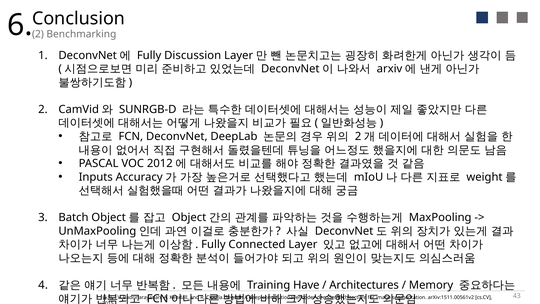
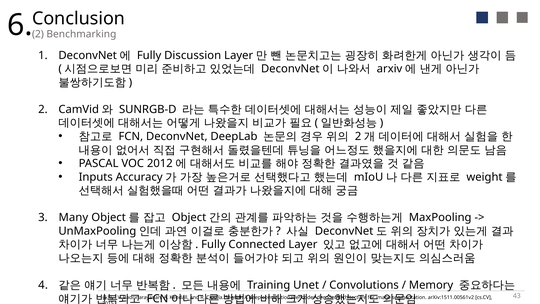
Batch: Batch -> Many
Have: Have -> Unet
Architectures: Architectures -> Convolutions
